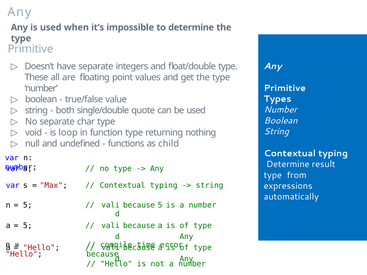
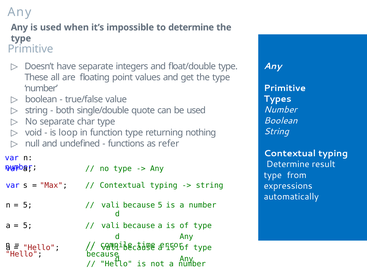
child: child -> refer
